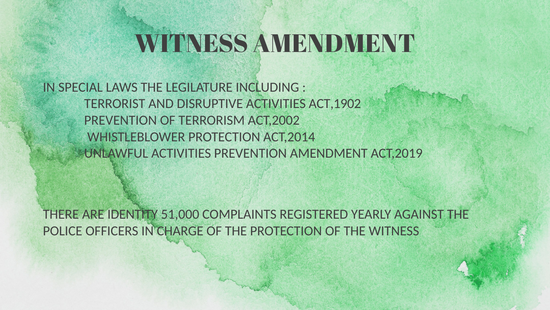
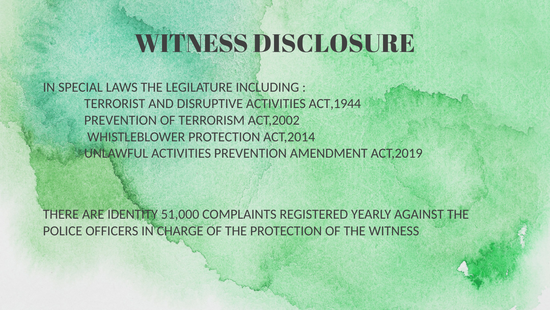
WITNESS AMENDMENT: AMENDMENT -> DISCLOSURE
ACT,1902: ACT,1902 -> ACT,1944
